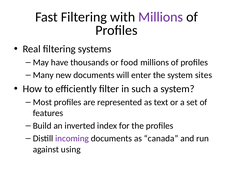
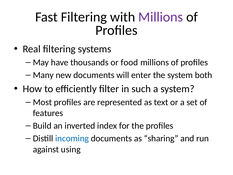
sites: sites -> both
incoming colour: purple -> blue
canada: canada -> sharing
